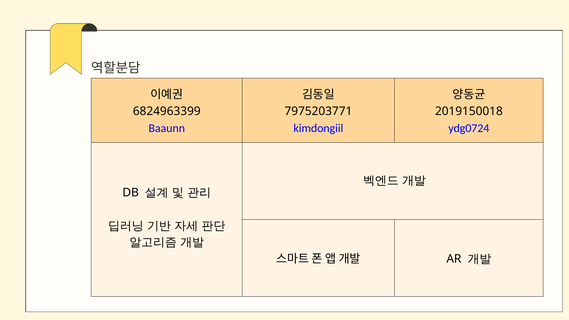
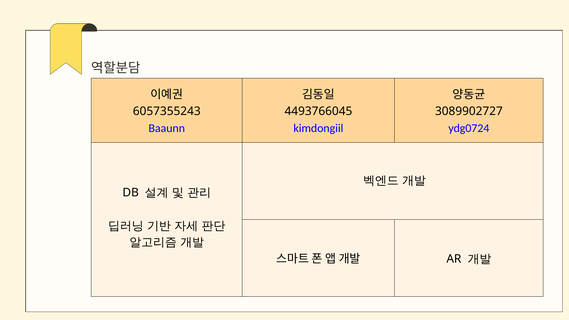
6824963399: 6824963399 -> 6057355243
7975203771: 7975203771 -> 4493766045
2019150018: 2019150018 -> 3089902727
